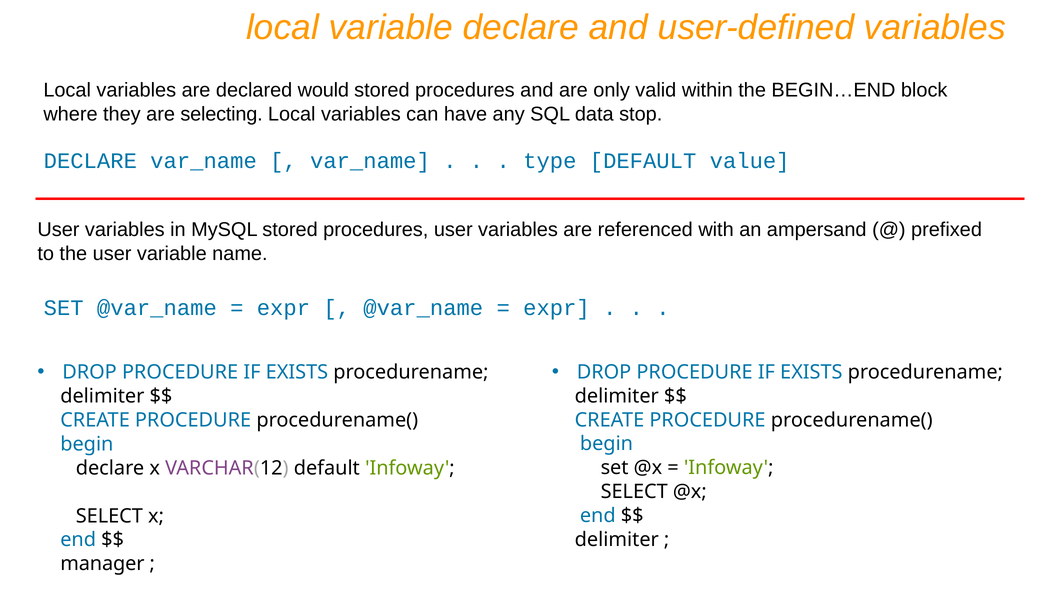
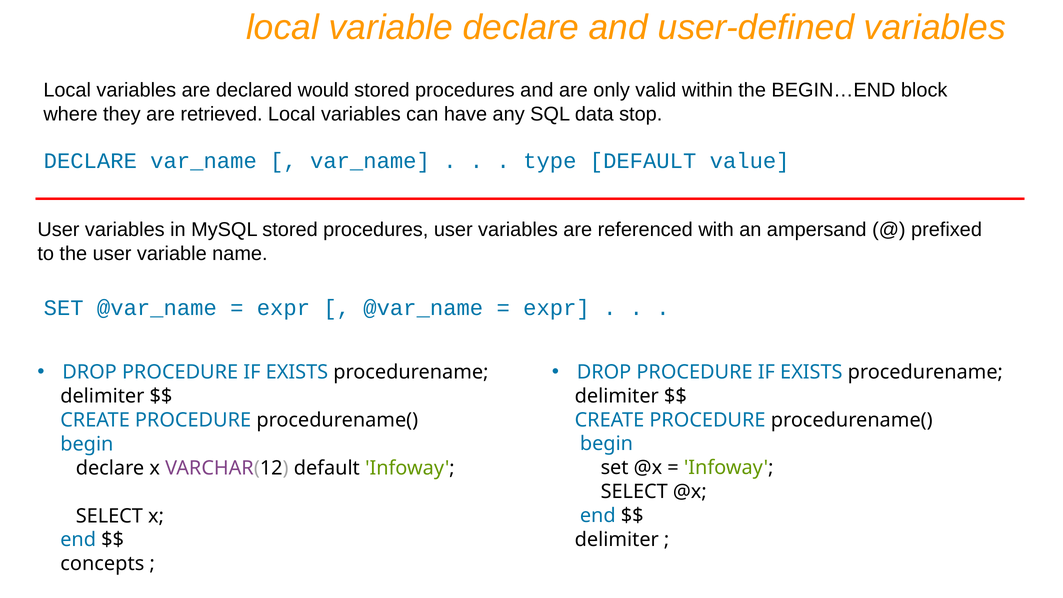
selecting: selecting -> retrieved
manager: manager -> concepts
